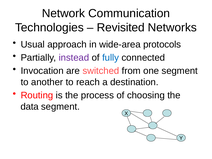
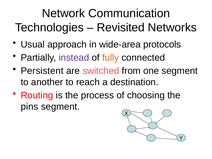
fully colour: blue -> orange
Invocation: Invocation -> Persistent
data: data -> pins
